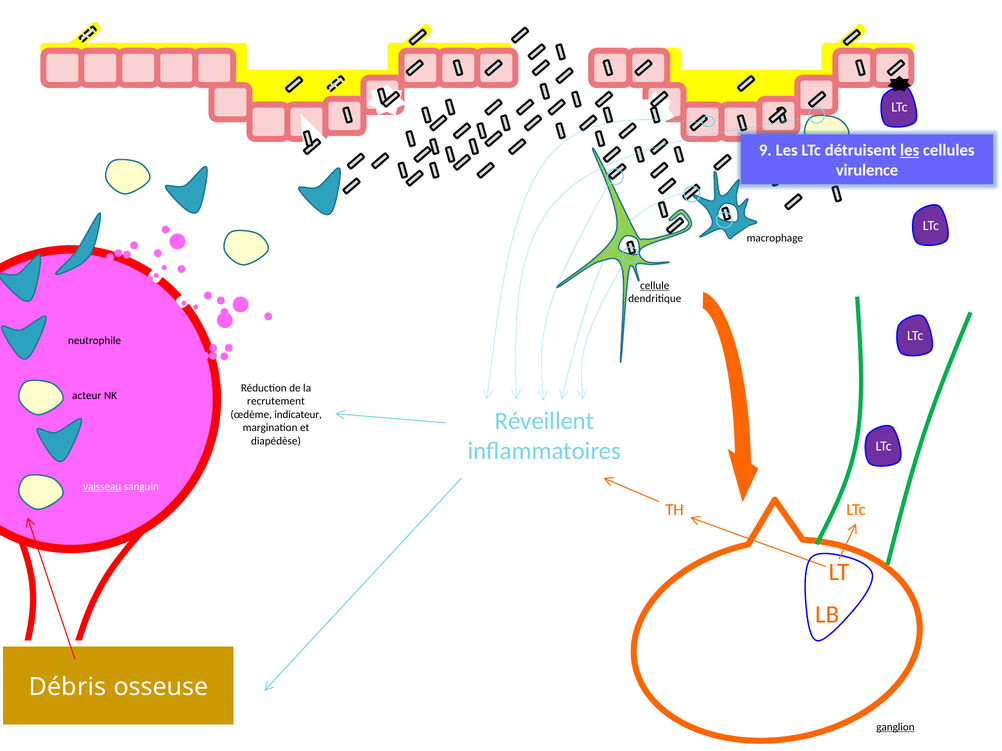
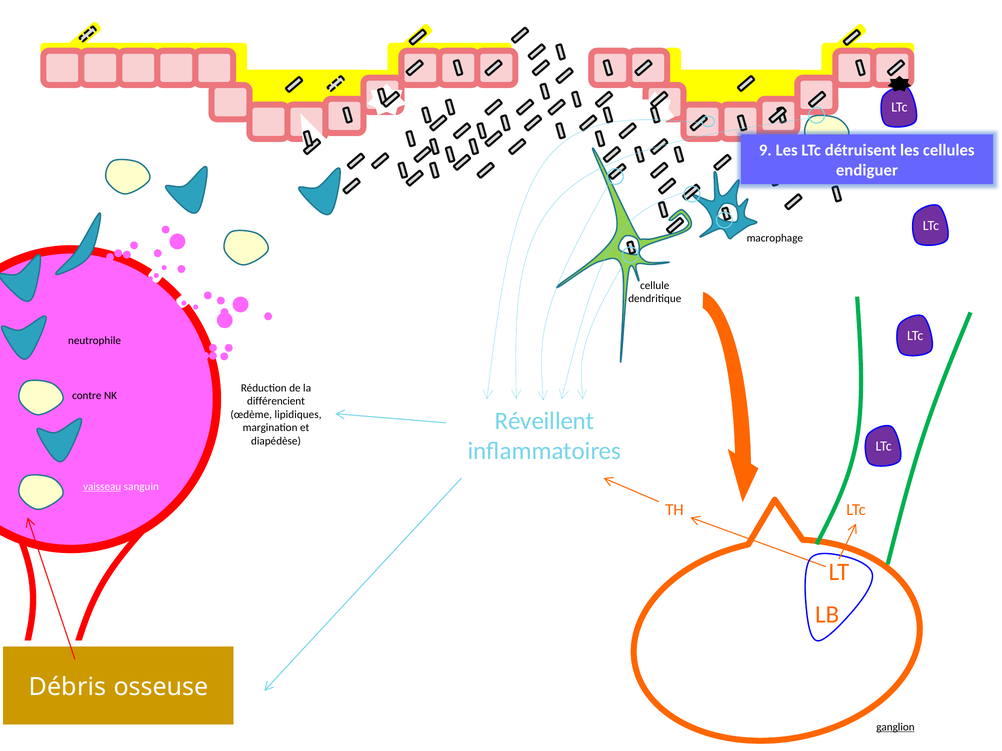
les at (910, 151) underline: present -> none
virulence: virulence -> endiguer
cellule at (655, 286) underline: present -> none
acteur: acteur -> contre
recrutement: recrutement -> différencient
indicateur: indicateur -> lipidiques
